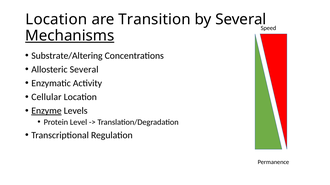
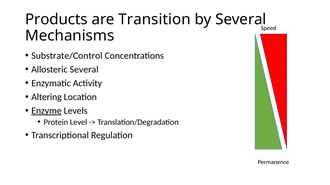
Location at (56, 20): Location -> Products
Mechanisms underline: present -> none
Substrate/Altering: Substrate/Altering -> Substrate/Control
Cellular: Cellular -> Altering
